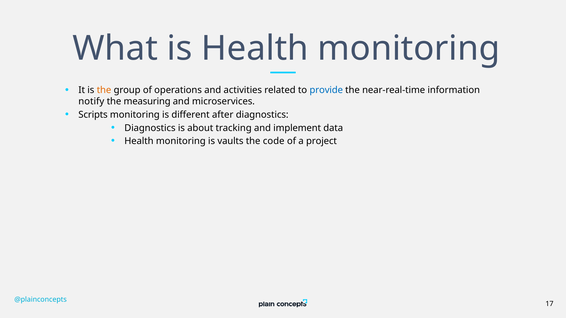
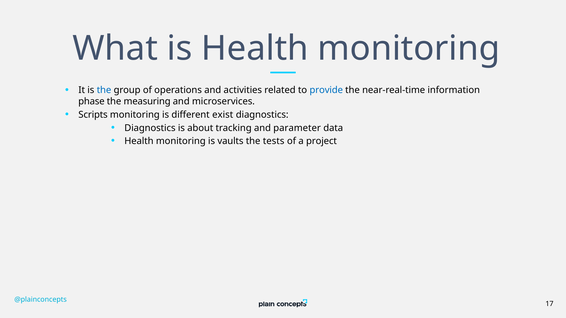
the at (104, 90) colour: orange -> blue
notify: notify -> phase
after: after -> exist
implement: implement -> parameter
code: code -> tests
